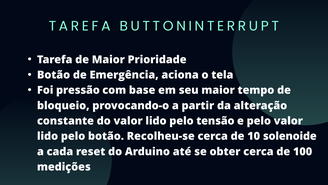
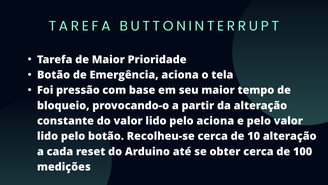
pelo tensão: tensão -> aciona
10 solenoide: solenoide -> alteração
